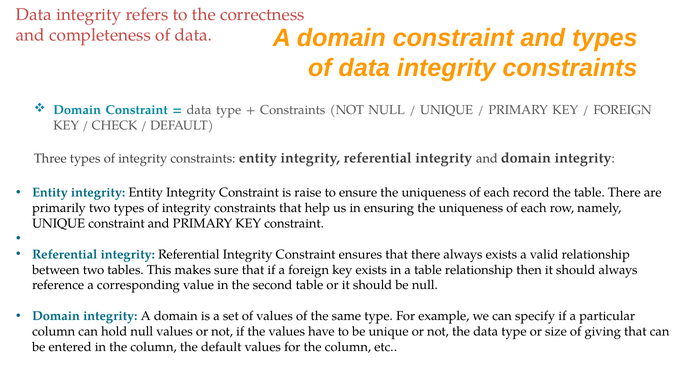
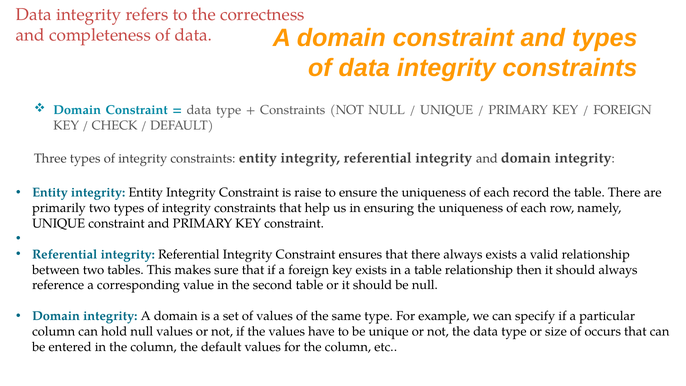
giving: giving -> occurs
